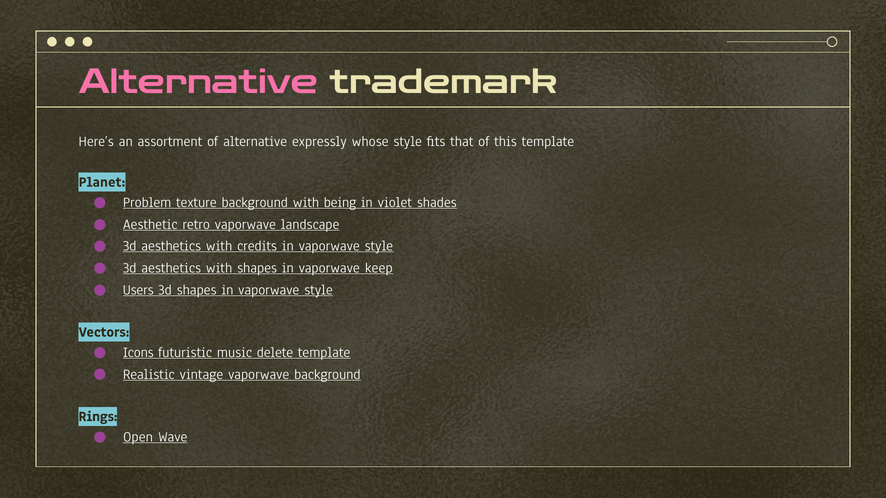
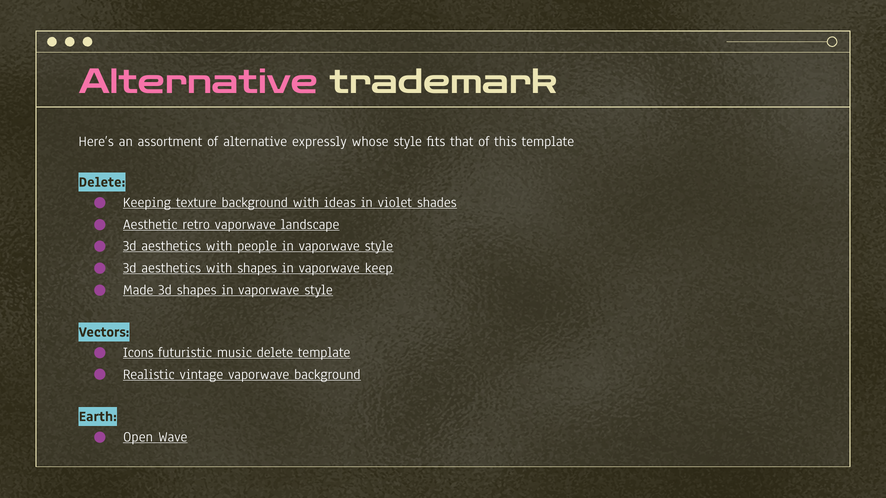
Planet at (102, 182): Planet -> Delete
Problem: Problem -> Keeping
being: being -> ideas
credits: credits -> people
Users: Users -> Made
Rings: Rings -> Earth
